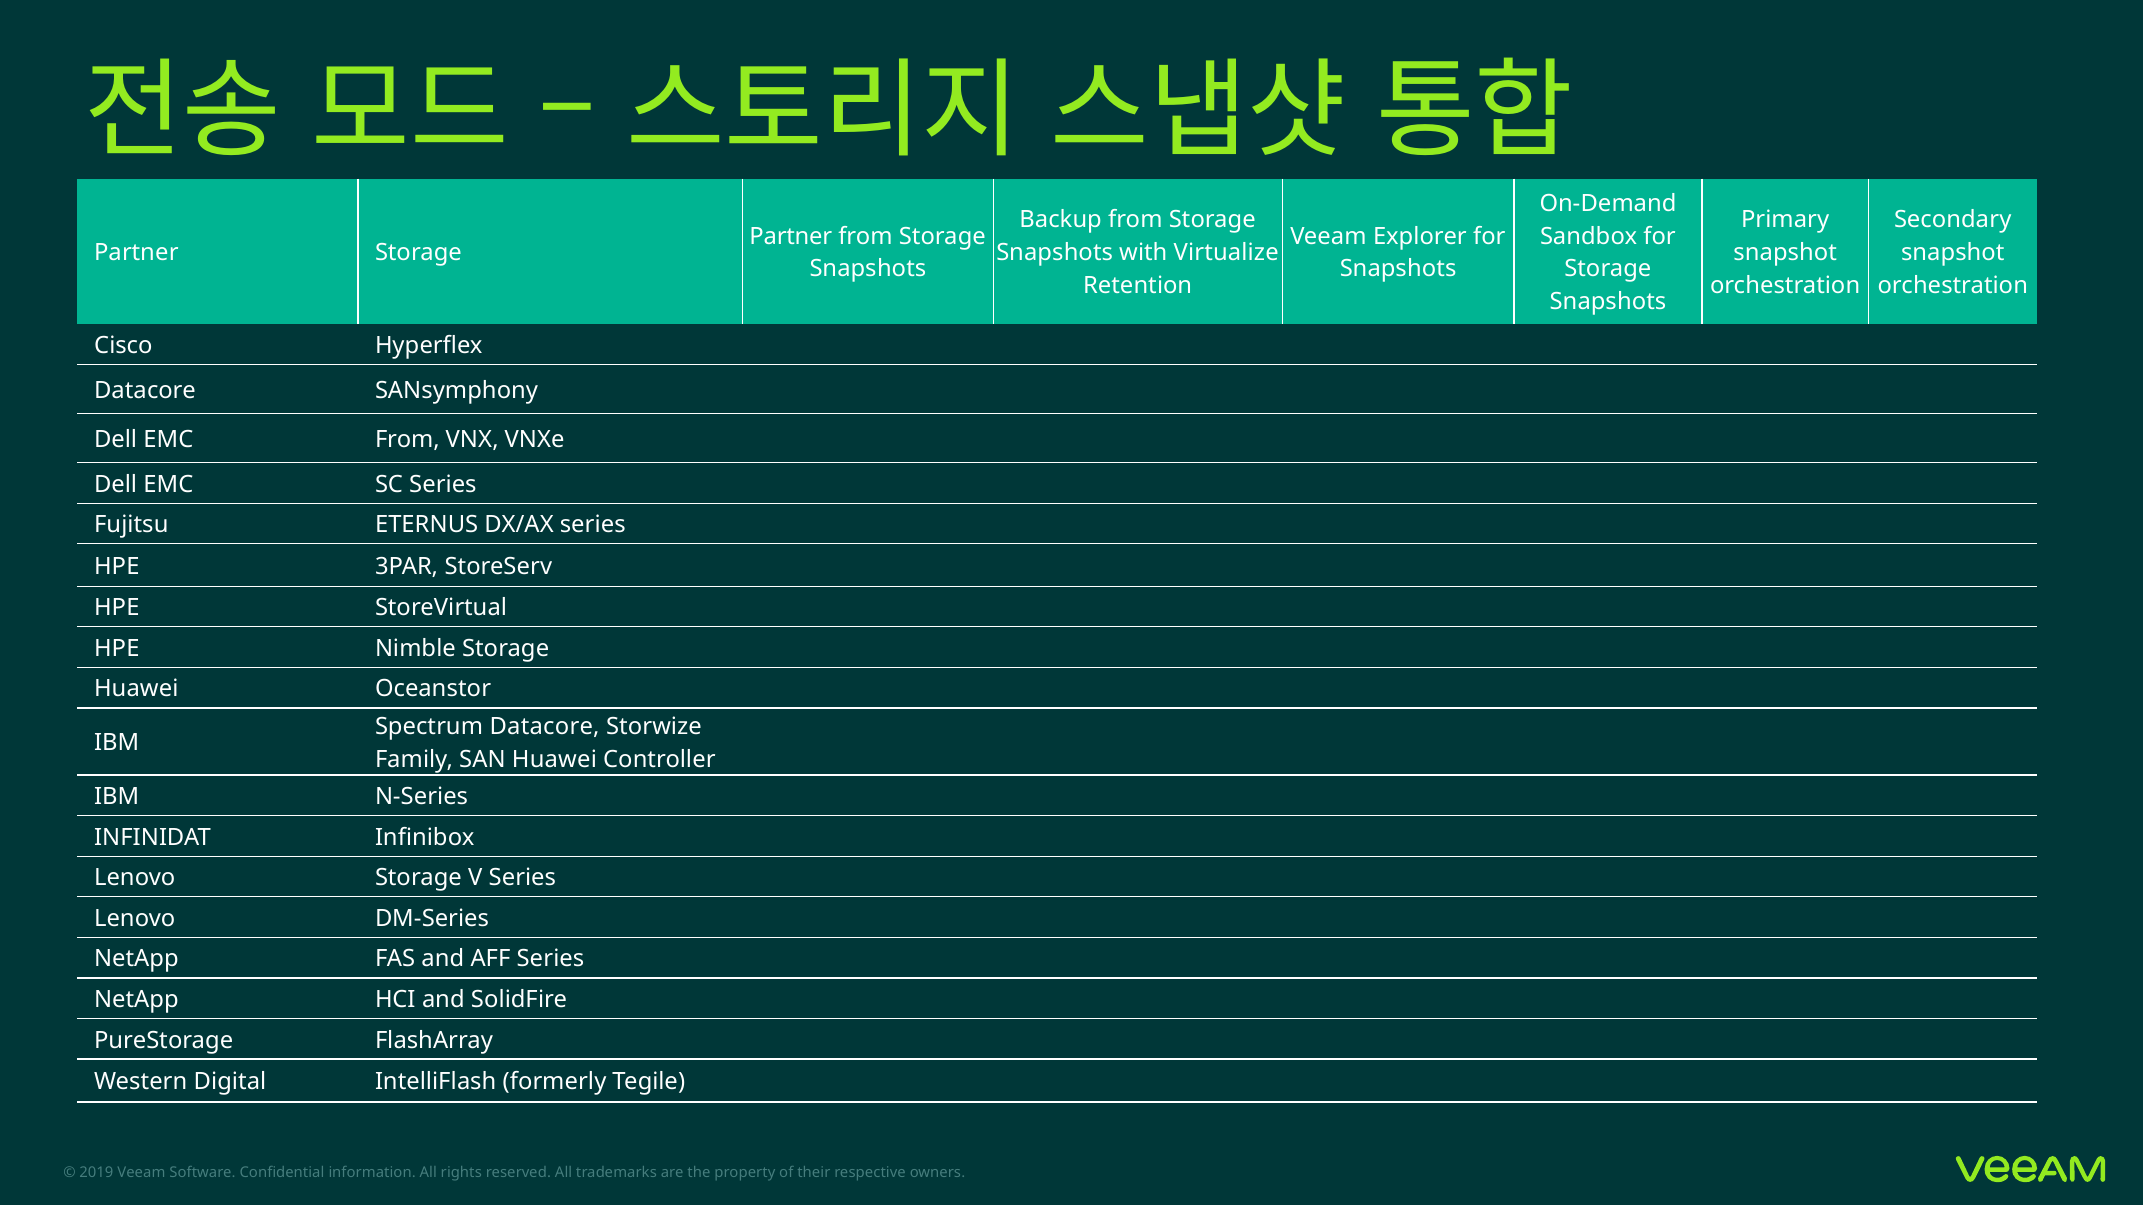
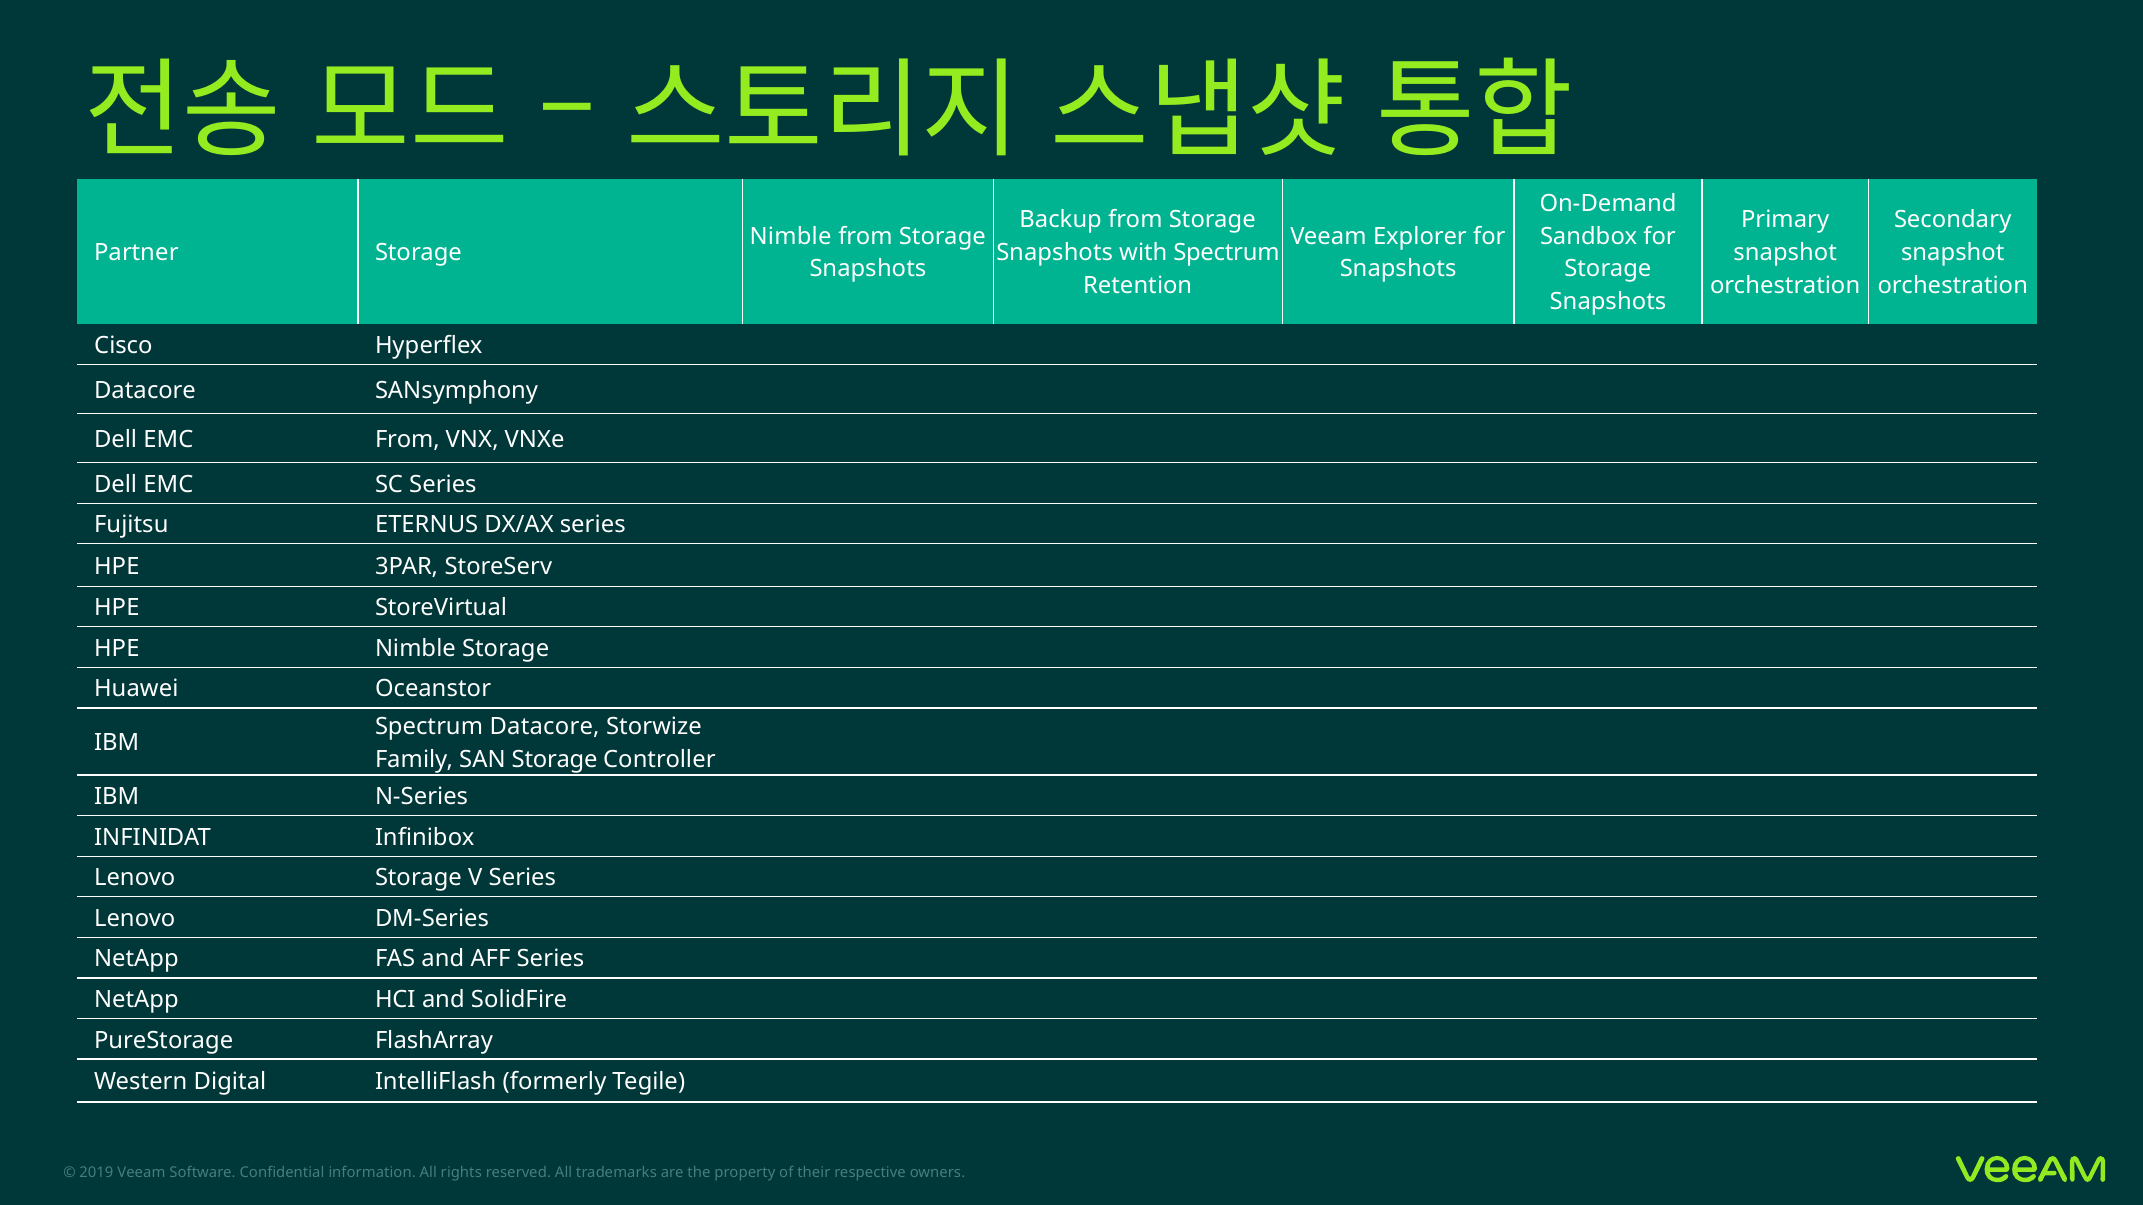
Partner at (791, 236): Partner -> Nimble
with Virtualize: Virtualize -> Spectrum
SAN Huawei: Huawei -> Storage
